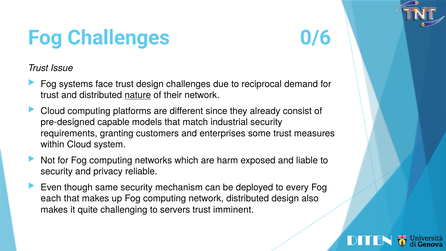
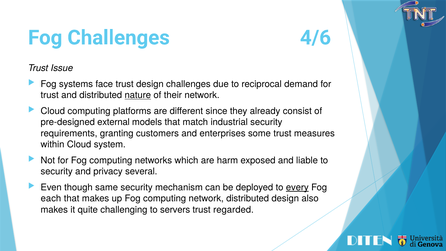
0/6: 0/6 -> 4/6
capable: capable -> external
reliable: reliable -> several
every underline: none -> present
imminent: imminent -> regarded
